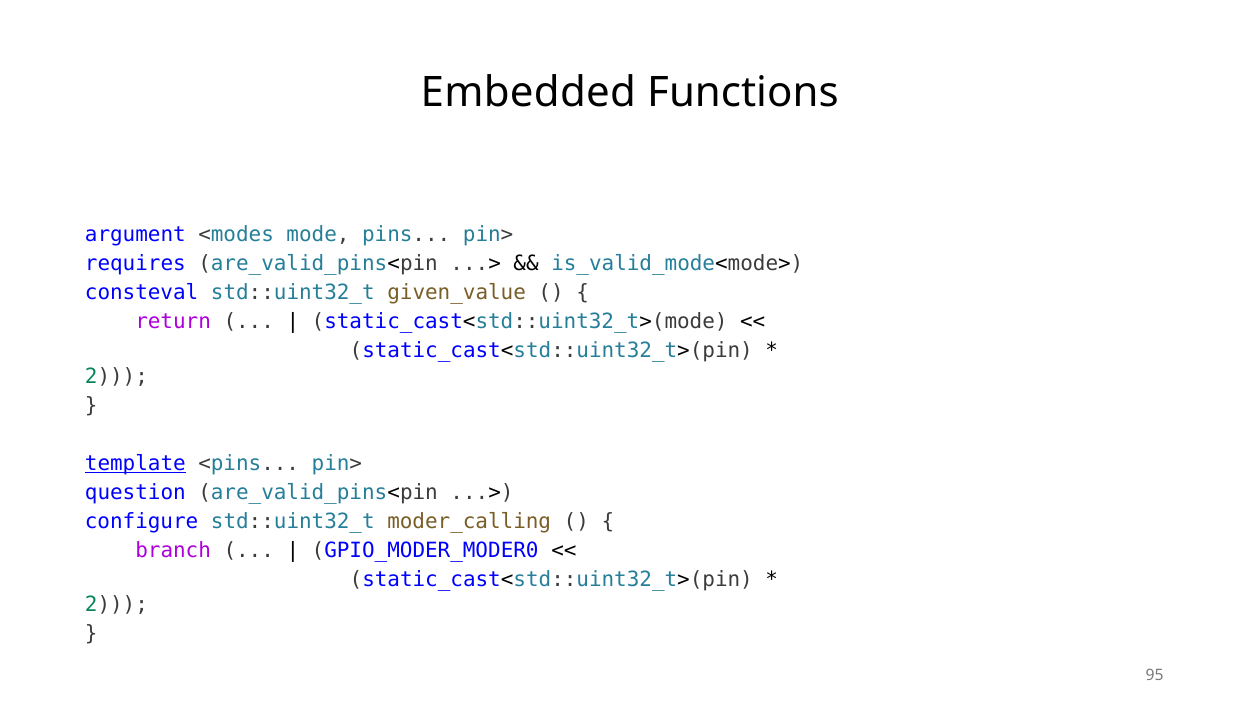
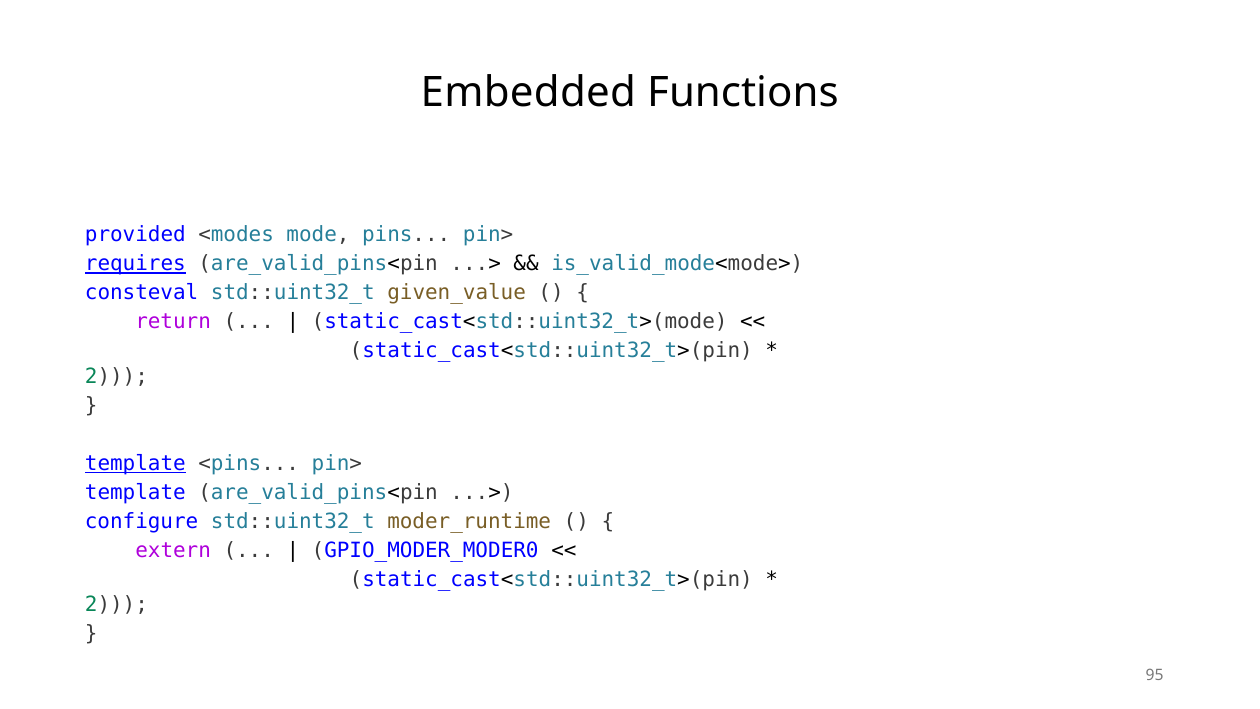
argument: argument -> provided
requires underline: none -> present
question at (135, 492): question -> template
moder_calling: moder_calling -> moder_runtime
branch: branch -> extern
